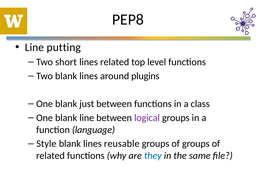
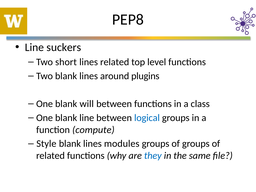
putting: putting -> suckers
just: just -> will
logical colour: purple -> blue
language: language -> compute
reusable: reusable -> modules
